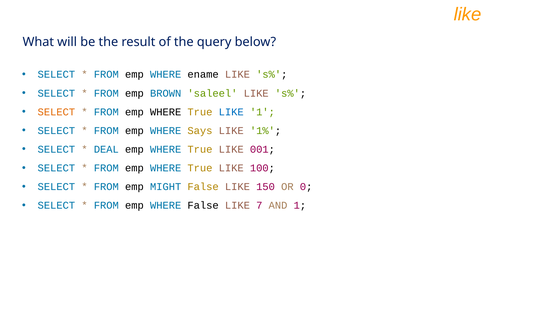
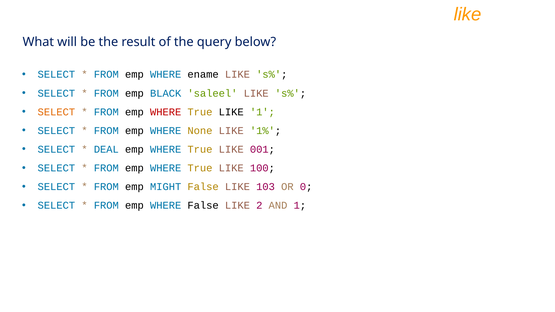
BROWN: BROWN -> BLACK
WHERE at (166, 112) colour: black -> red
LIKE at (231, 112) colour: blue -> black
Says: Says -> None
150: 150 -> 103
7: 7 -> 2
